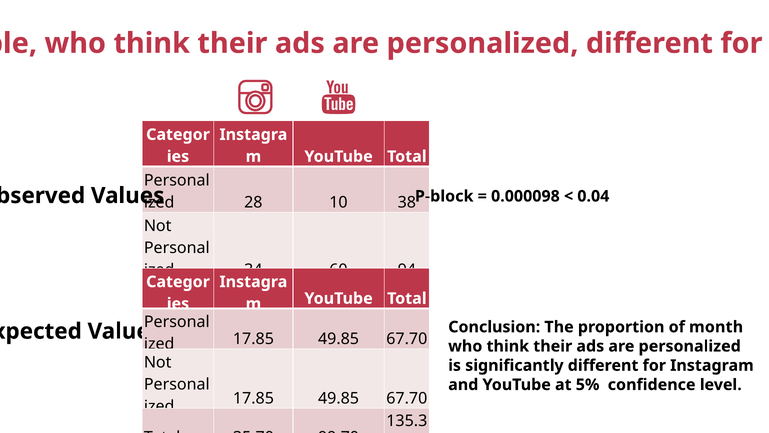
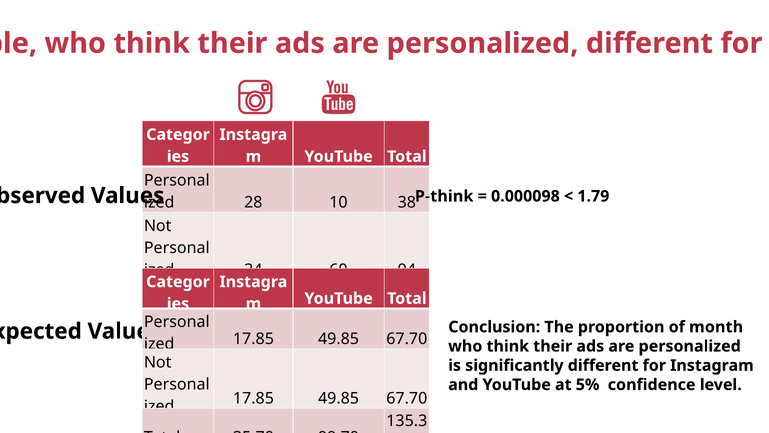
P-block: P-block -> P-think
0.04: 0.04 -> 1.79
